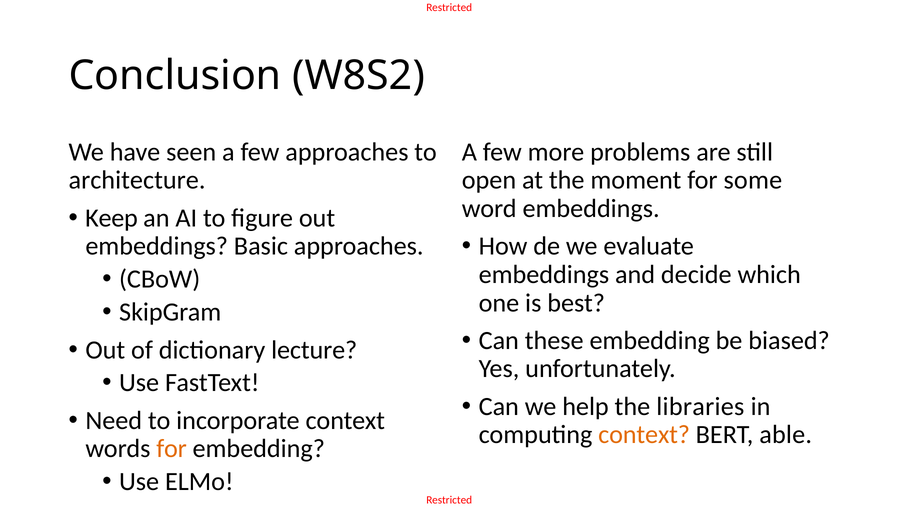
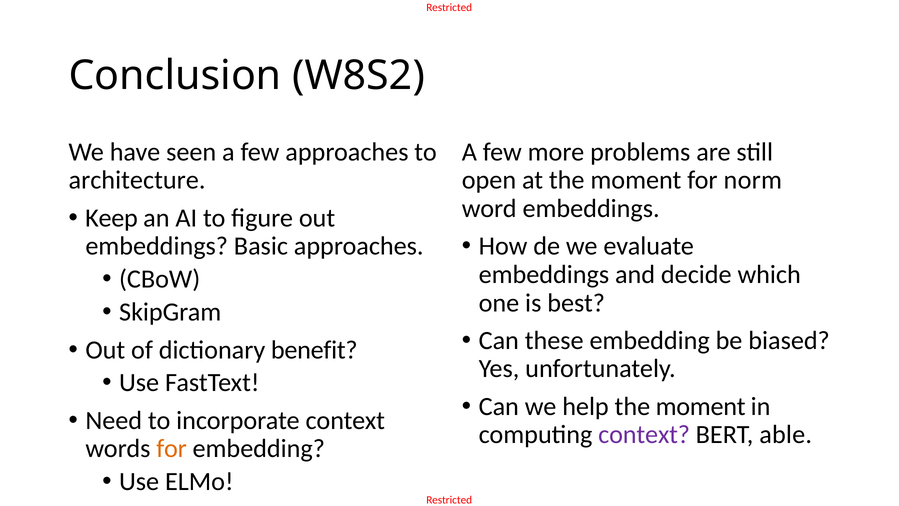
some: some -> norm
lecture: lecture -> benefit
help the libraries: libraries -> moment
context at (644, 434) colour: orange -> purple
